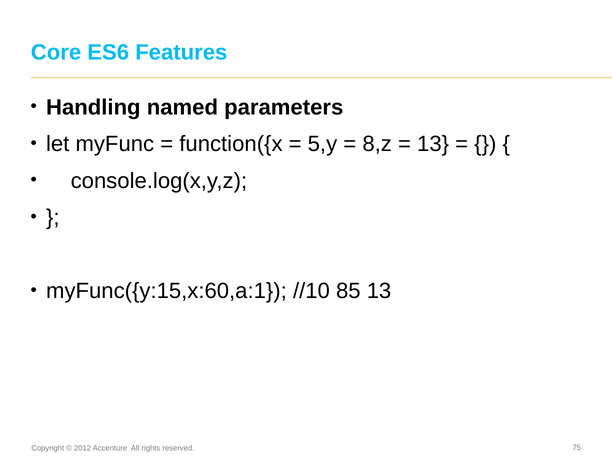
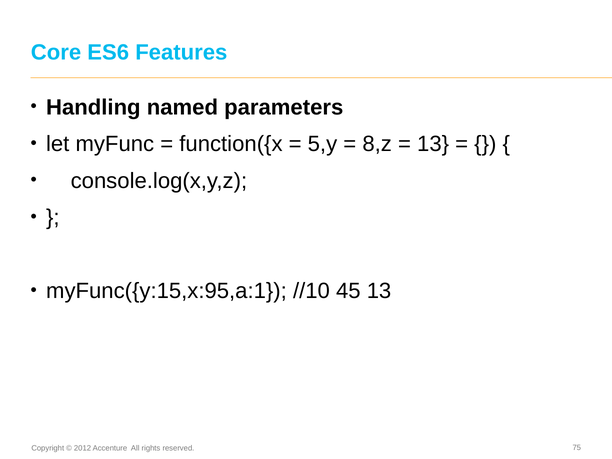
myFunc({y:15,x:60,a:1: myFunc({y:15,x:60,a:1 -> myFunc({y:15,x:95,a:1
85: 85 -> 45
